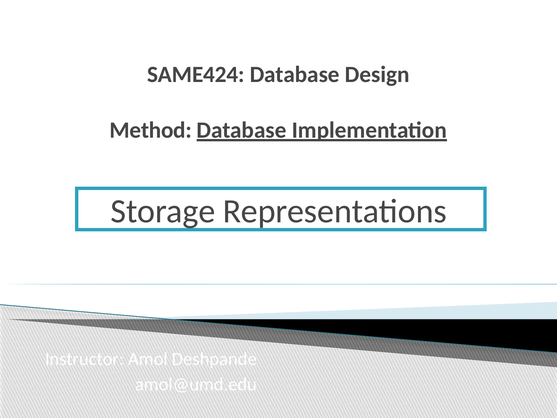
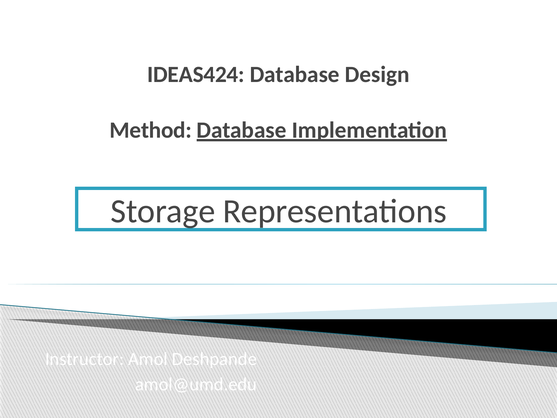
SAME424: SAME424 -> IDEAS424
